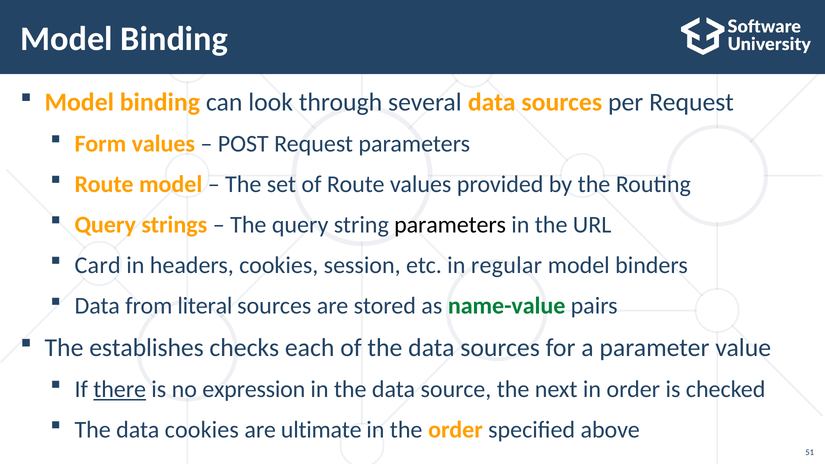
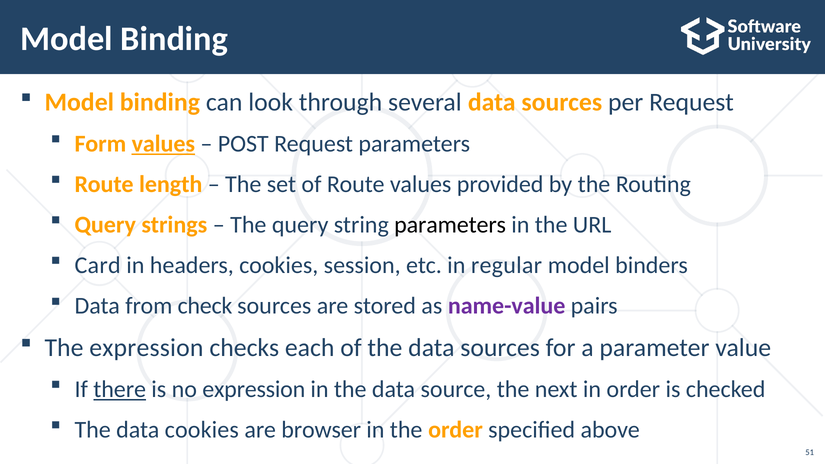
values at (163, 144) underline: none -> present
Route model: model -> length
literal: literal -> check
name-value colour: green -> purple
The establishes: establishes -> expression
ultimate: ultimate -> browser
